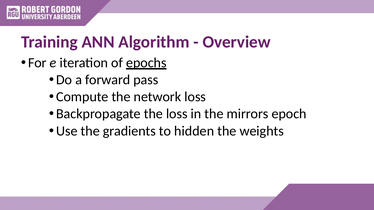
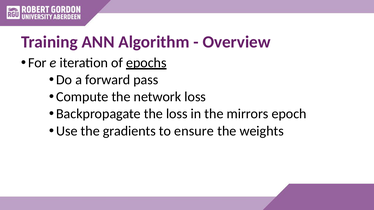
hidden: hidden -> ensure
